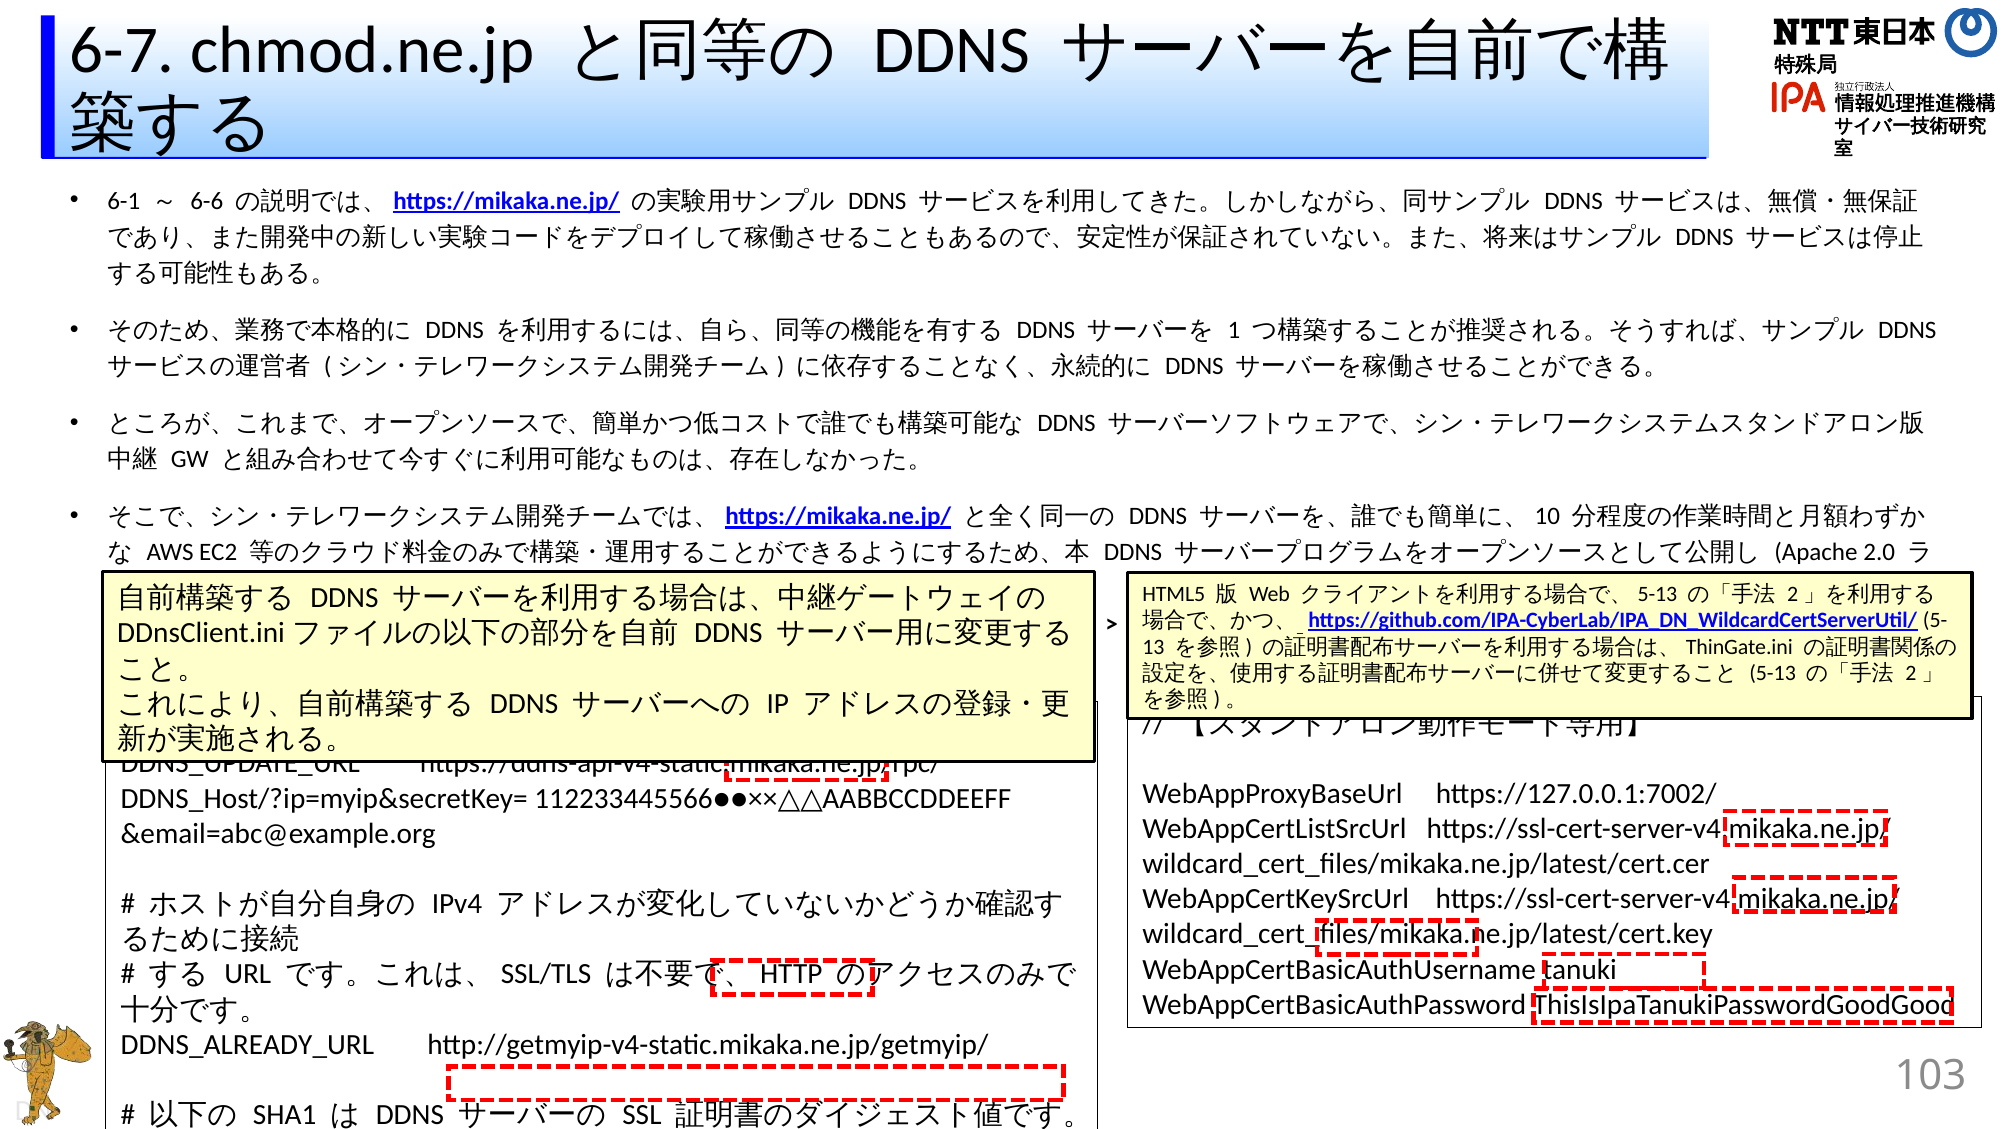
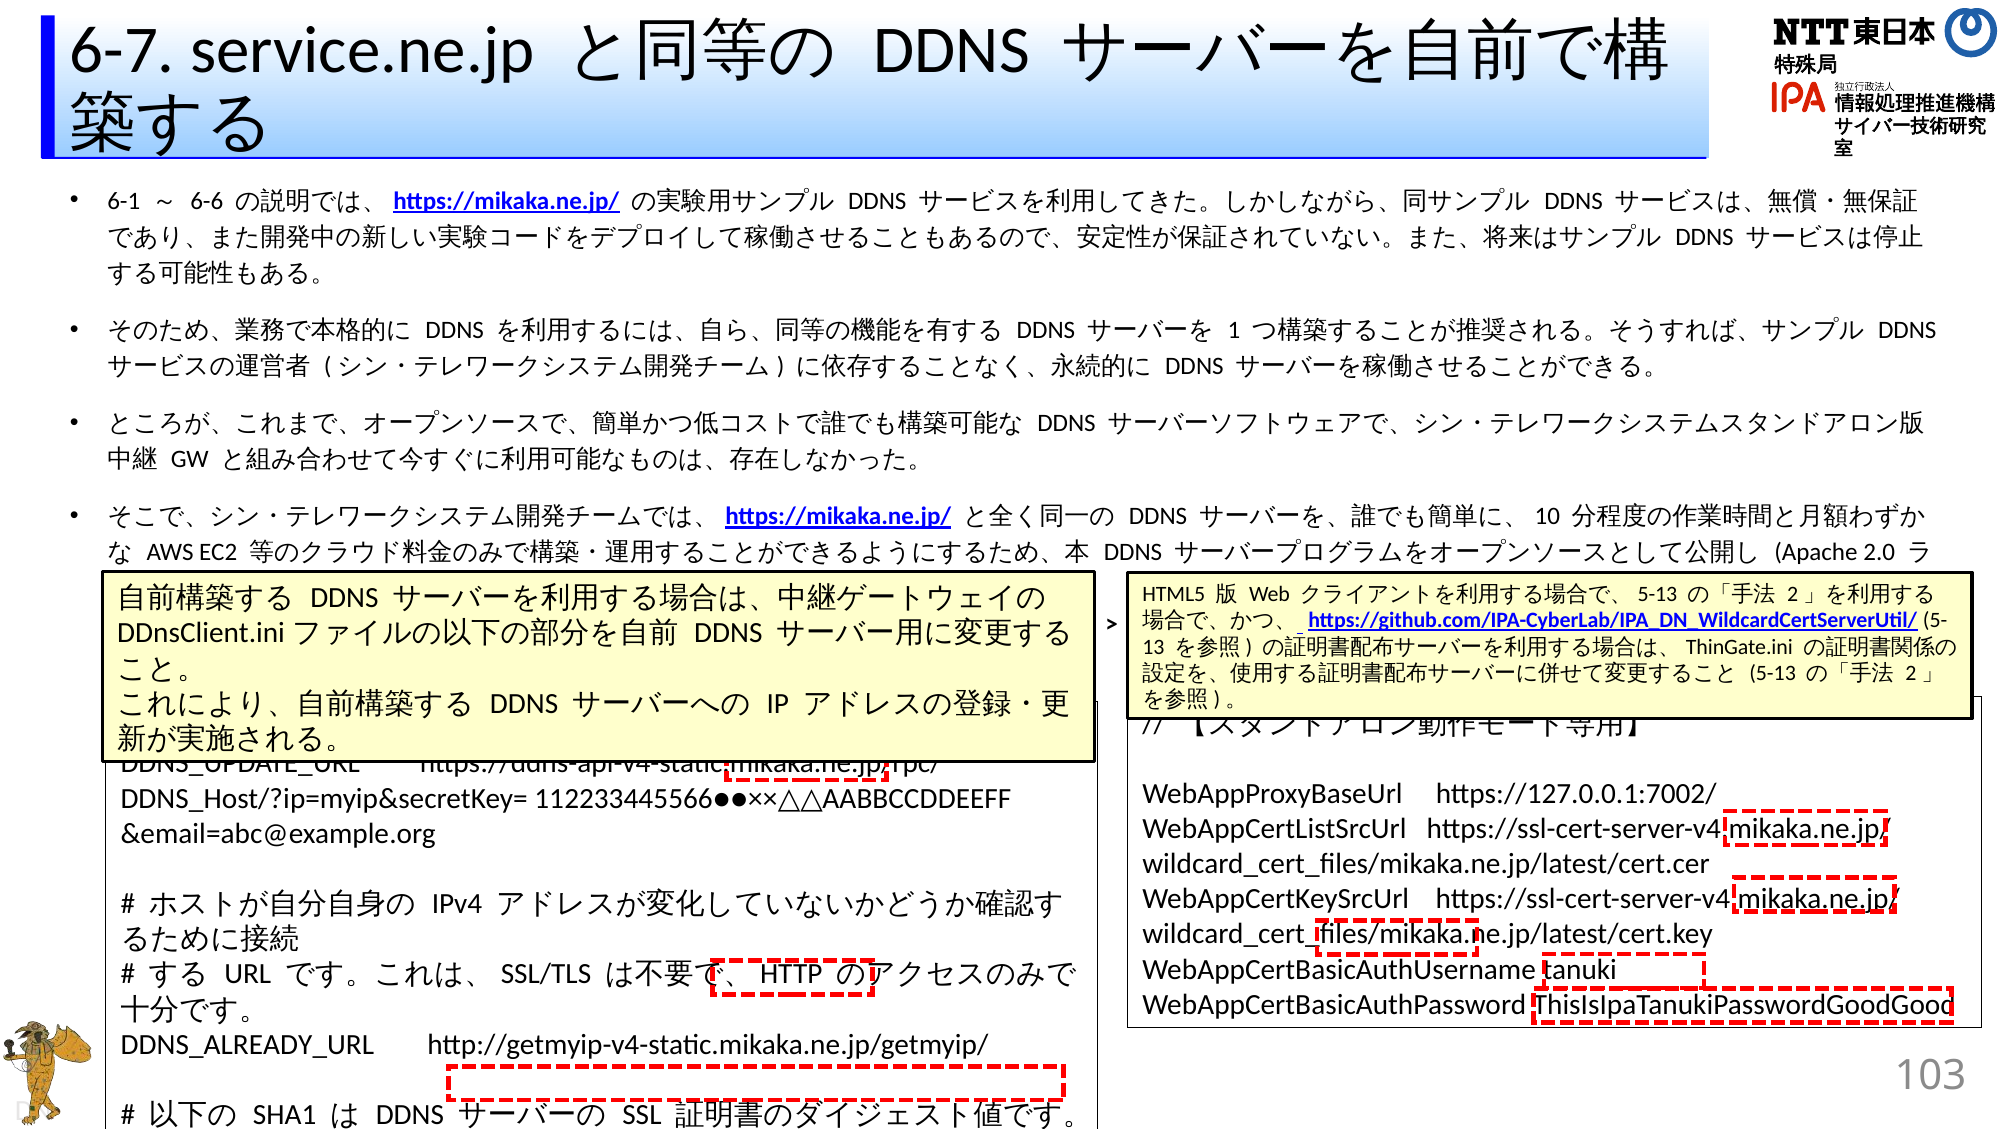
chmod.ne.jp: chmod.ne.jp -> service.ne.jp
